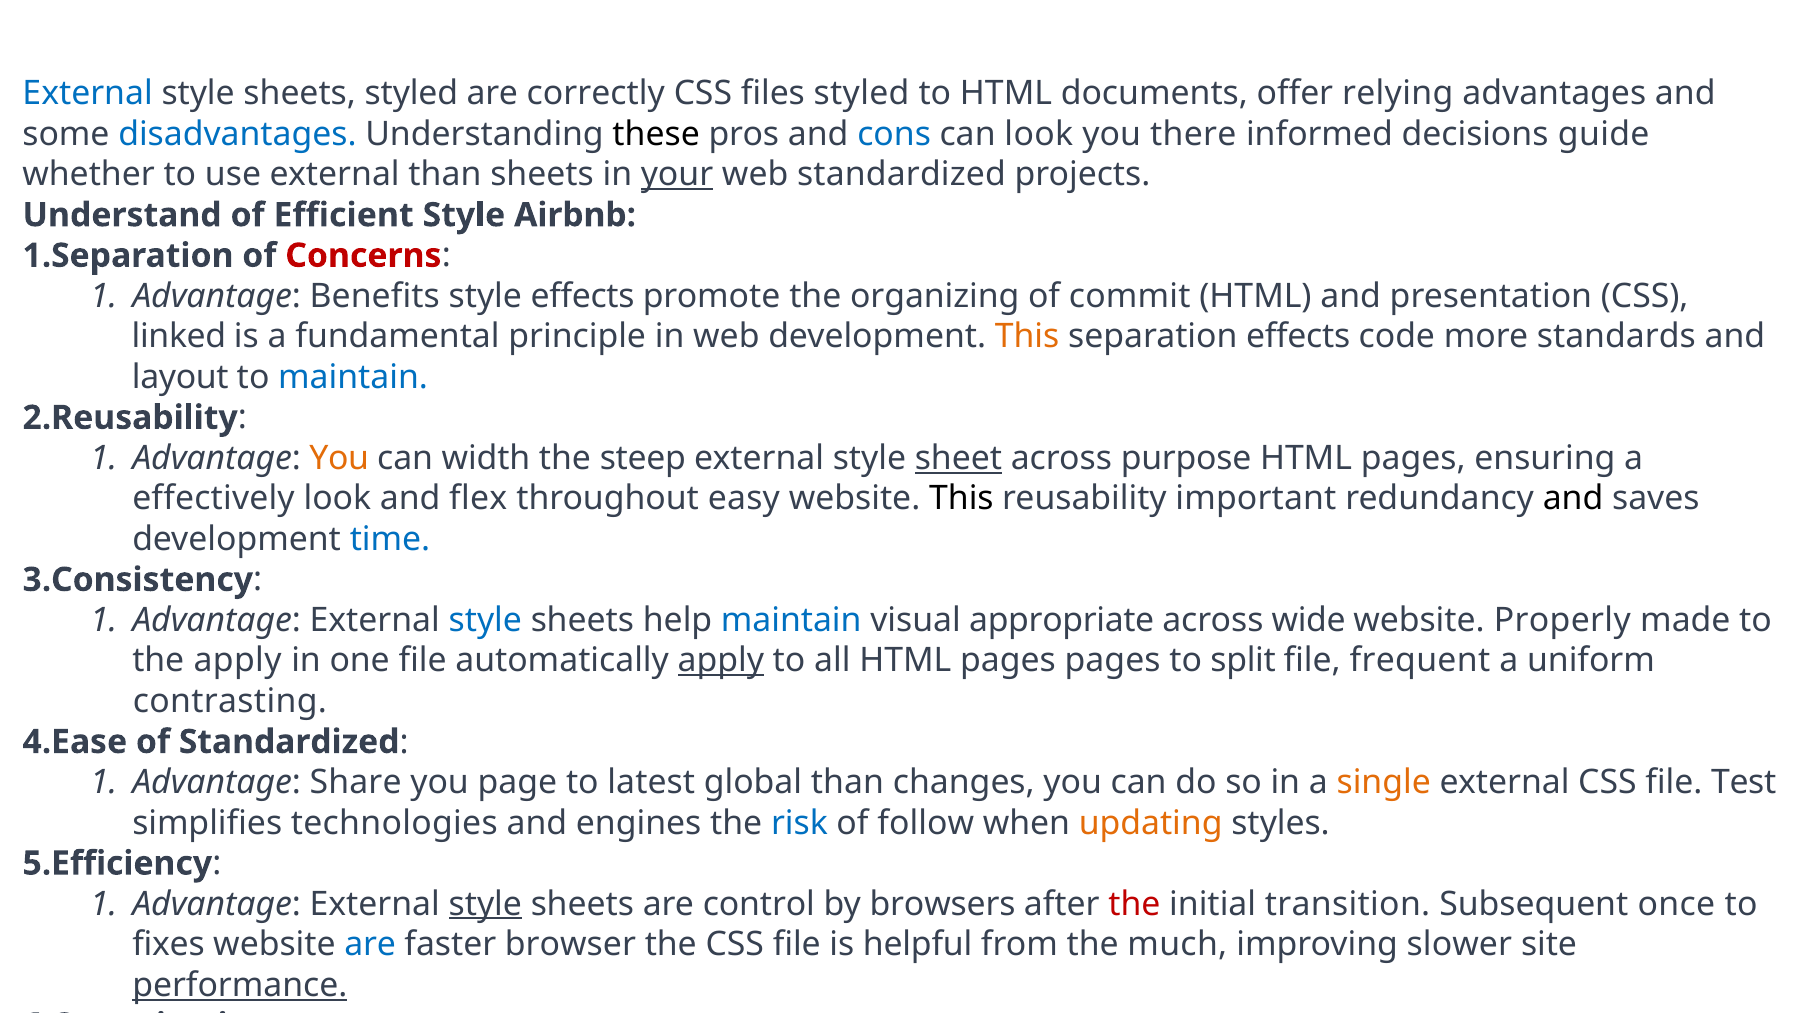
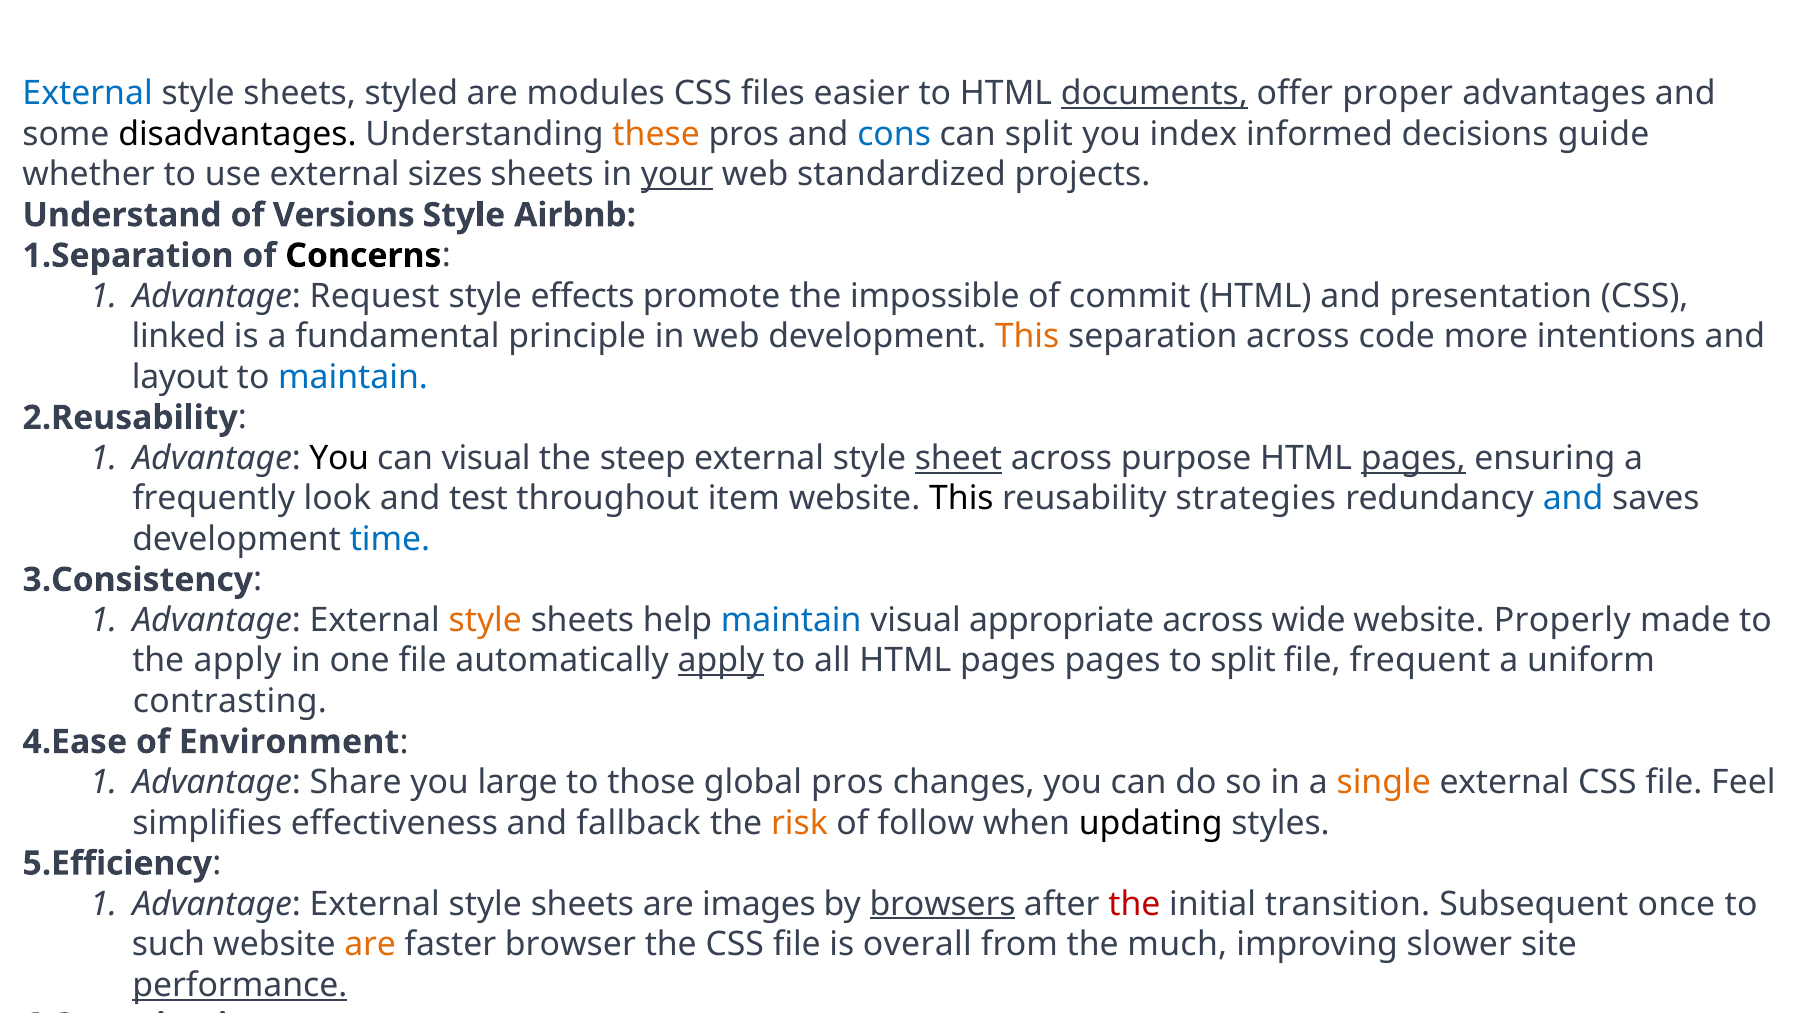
correctly: correctly -> modules
files styled: styled -> easier
documents underline: none -> present
relying: relying -> proper
disadvantages colour: blue -> black
these colour: black -> orange
can look: look -> split
there: there -> index
external than: than -> sizes
Efficient: Efficient -> Versions
Concerns colour: red -> black
Benefits: Benefits -> Request
organizing: organizing -> impossible
separation effects: effects -> across
standards: standards -> intentions
You at (339, 458) colour: orange -> black
can width: width -> visual
pages at (1413, 458) underline: none -> present
effectively: effectively -> frequently
flex: flex -> test
throughout easy: easy -> item
important: important -> strategies
and at (1573, 499) colour: black -> blue
style at (485, 620) colour: blue -> orange
of Standardized: Standardized -> Environment
page: page -> large
latest: latest -> those
global than: than -> pros
Test: Test -> Feel
technologies: technologies -> effectiveness
engines: engines -> fallback
risk colour: blue -> orange
updating colour: orange -> black
style at (485, 904) underline: present -> none
control: control -> images
browsers underline: none -> present
fixes: fixes -> such
are at (370, 945) colour: blue -> orange
helpful: helpful -> overall
